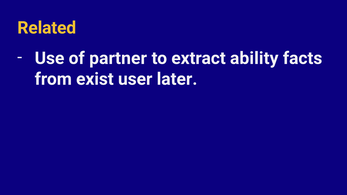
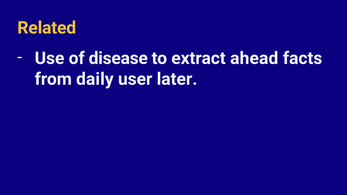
partner: partner -> disease
ability: ability -> ahead
exist: exist -> daily
